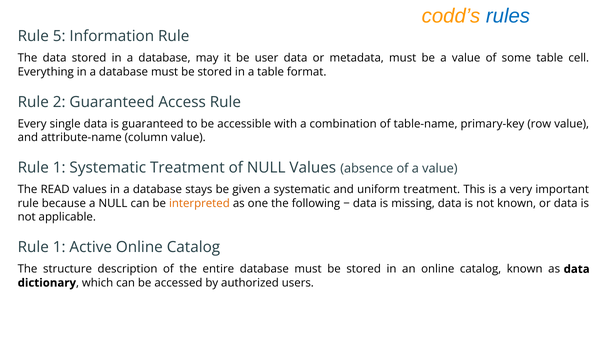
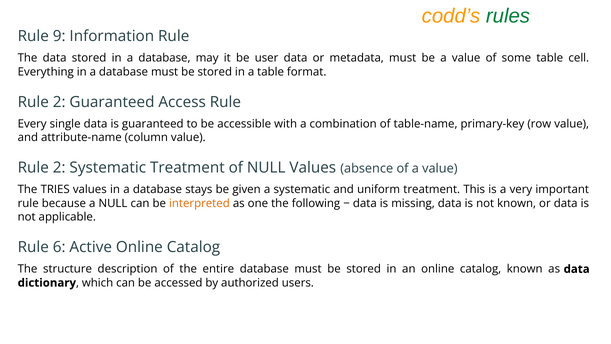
rules colour: blue -> green
5: 5 -> 9
1 at (59, 168): 1 -> 2
READ: READ -> TRIES
1 at (59, 247): 1 -> 6
